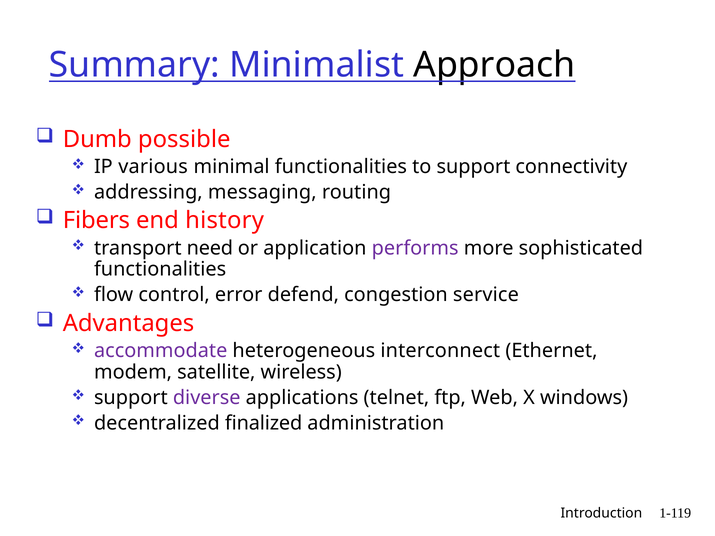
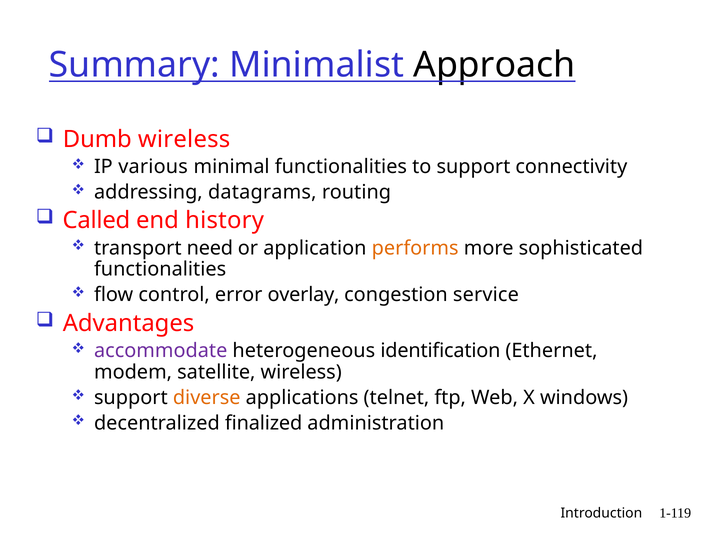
Dumb possible: possible -> wireless
messaging: messaging -> datagrams
Fibers: Fibers -> Called
performs colour: purple -> orange
defend: defend -> overlay
interconnect: interconnect -> identification
diverse colour: purple -> orange
